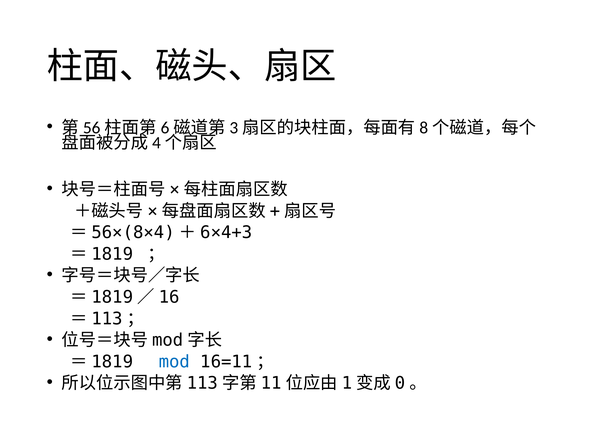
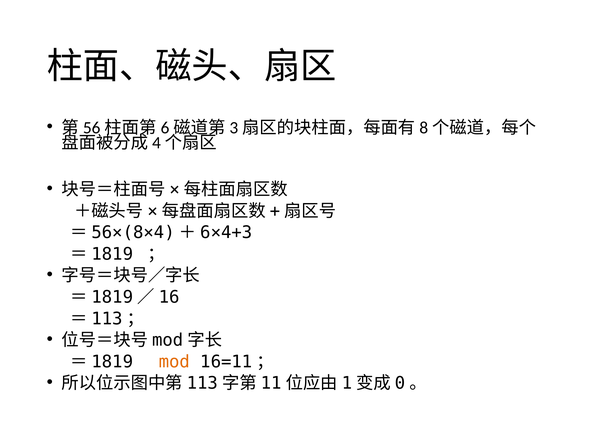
mod colour: blue -> orange
